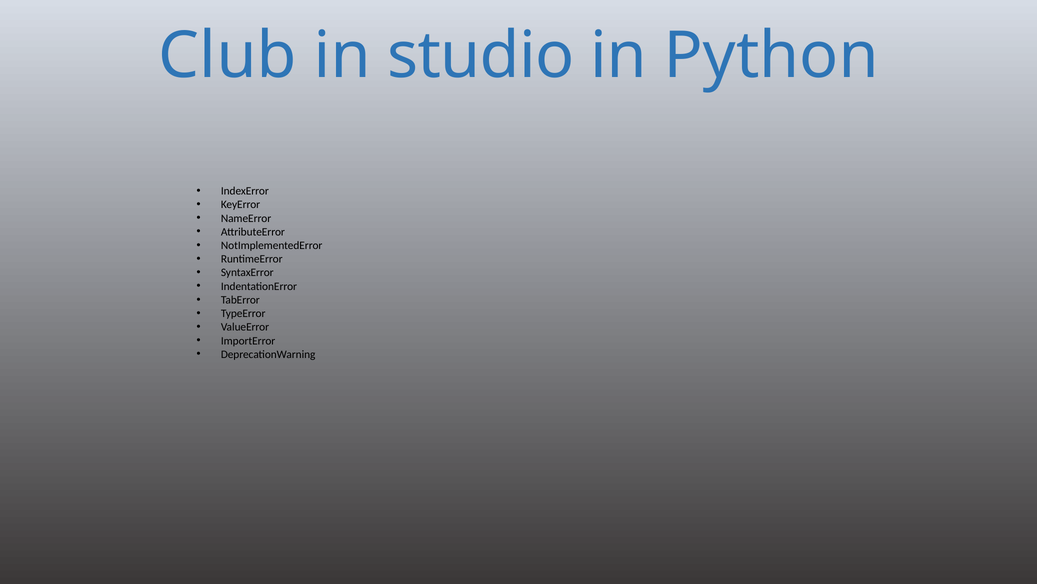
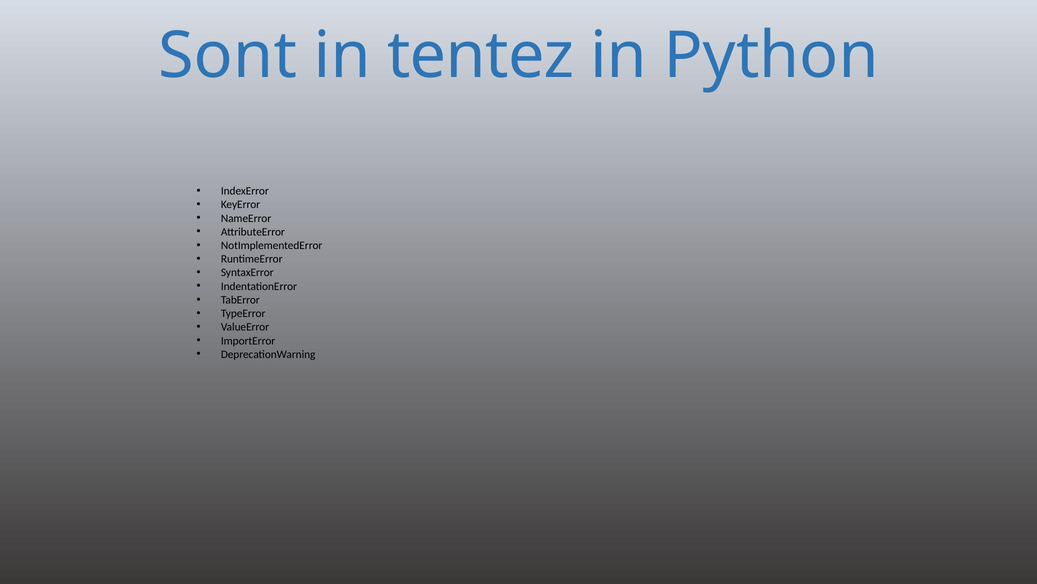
Club: Club -> Sont
studio: studio -> tentez
